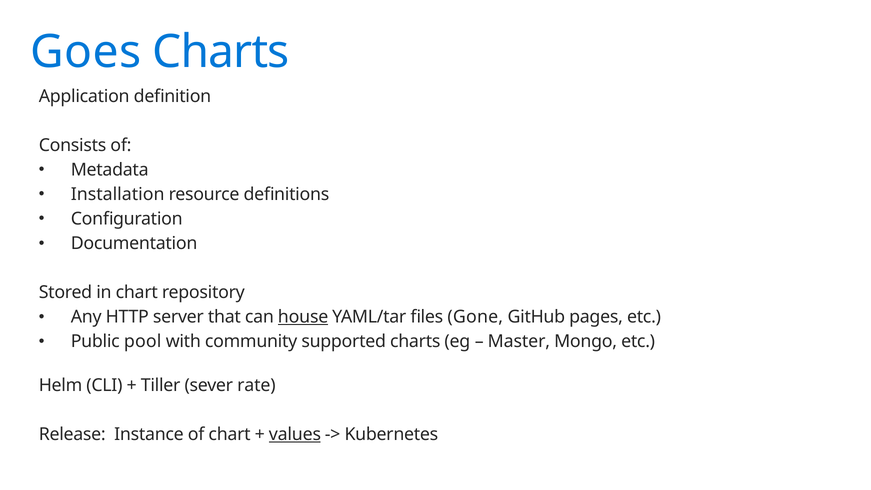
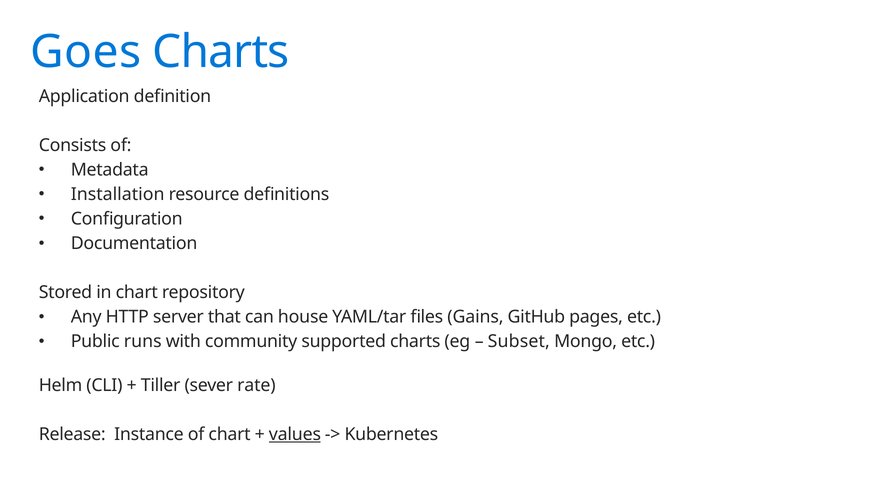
house underline: present -> none
Gone: Gone -> Gains
pool: pool -> runs
Master: Master -> Subset
